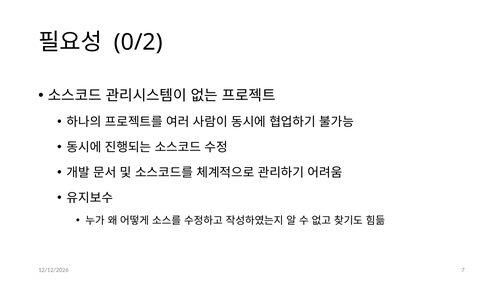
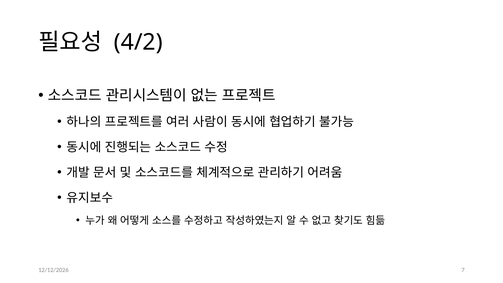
0/2: 0/2 -> 4/2
